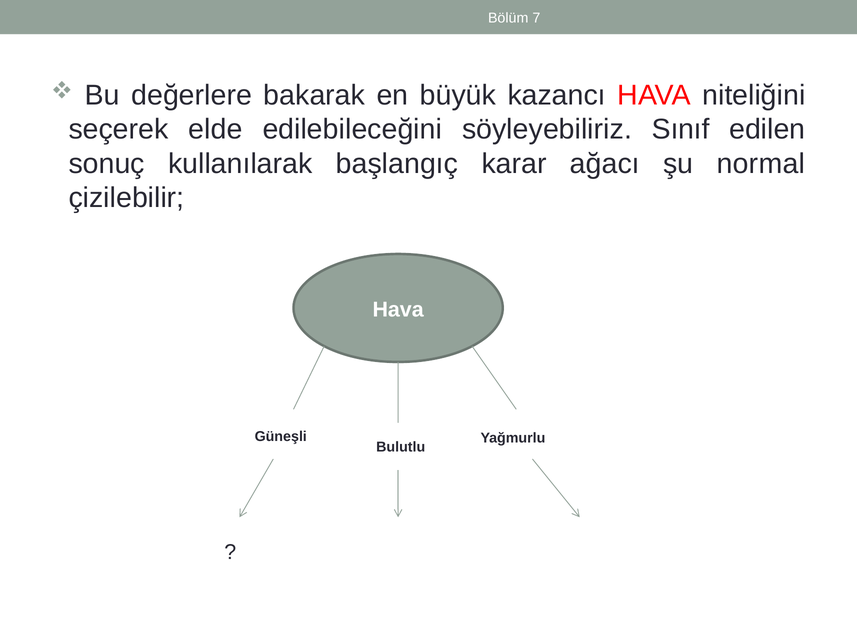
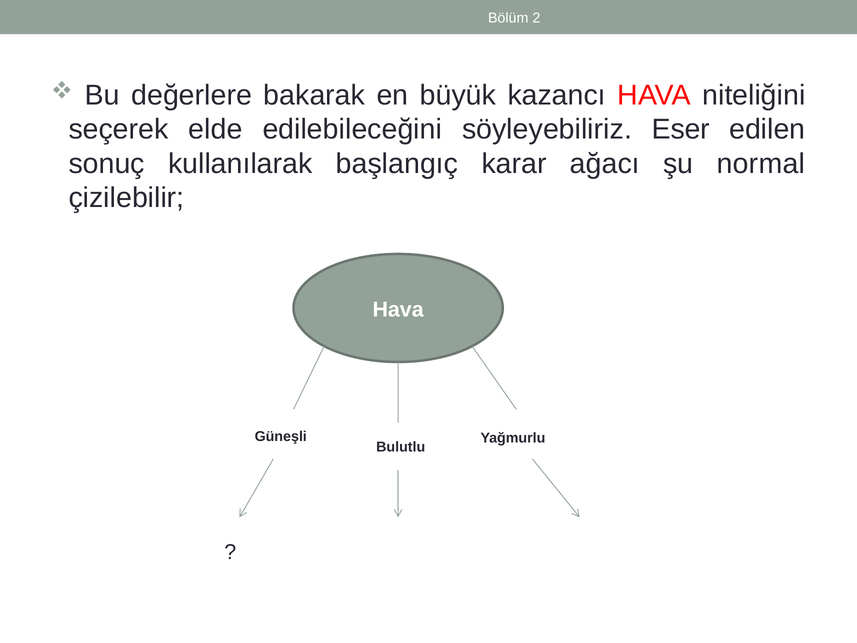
7: 7 -> 2
Sınıf: Sınıf -> Eser
